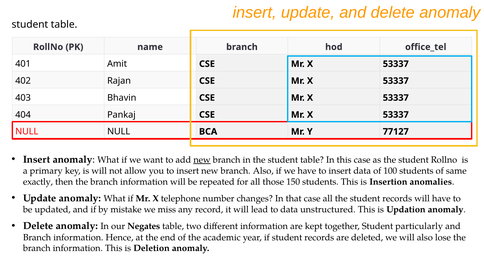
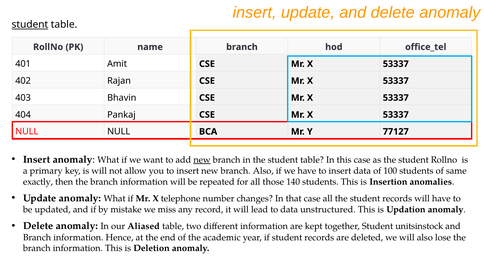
student at (30, 25) underline: none -> present
150: 150 -> 140
Negates: Negates -> Aliased
particularly: particularly -> unitsinstock
